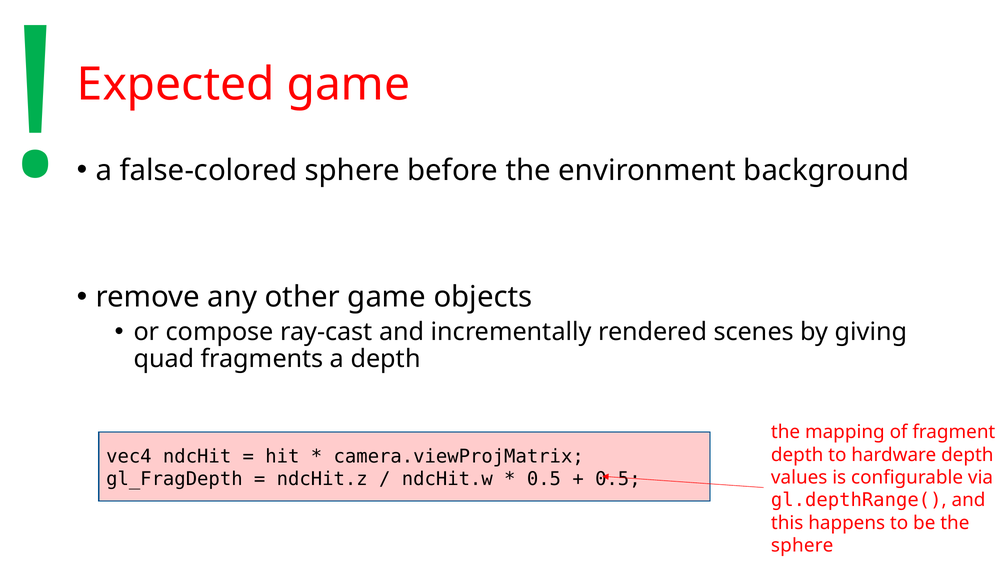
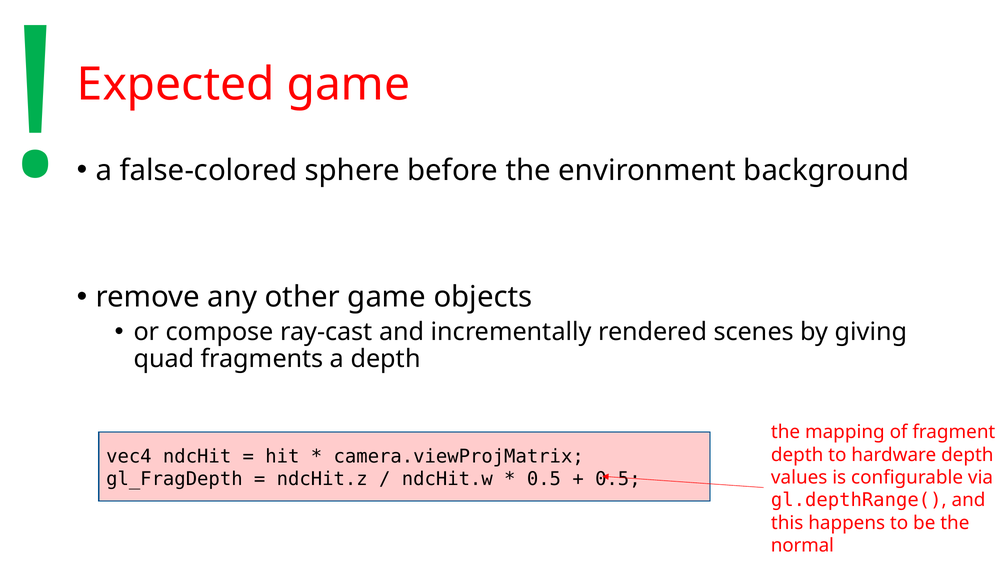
sphere at (802, 546): sphere -> normal
